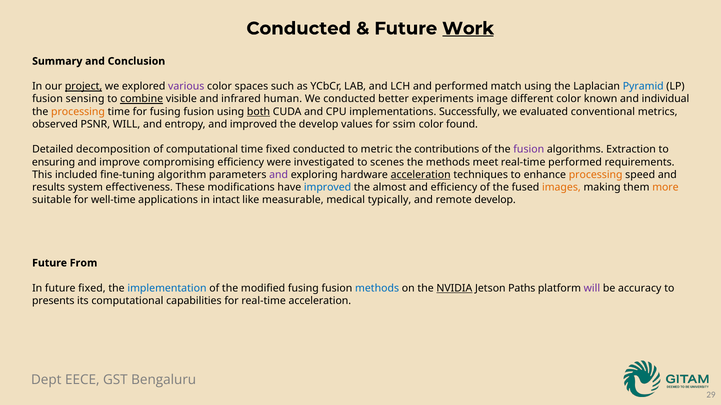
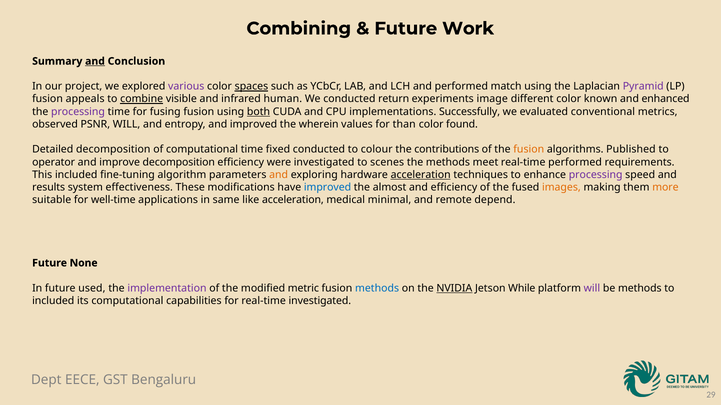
Conducted at (299, 28): Conducted -> Combining
Work underline: present -> none
and at (95, 61) underline: none -> present
project underline: present -> none
spaces underline: none -> present
Pyramid colour: blue -> purple
sensing: sensing -> appeals
better: better -> return
individual: individual -> enhanced
processing at (78, 112) colour: orange -> purple
the develop: develop -> wherein
ssim: ssim -> than
metric: metric -> colour
fusion at (529, 150) colour: purple -> orange
Extraction: Extraction -> Published
ensuring: ensuring -> operator
improve compromising: compromising -> decomposition
and at (279, 175) colour: purple -> orange
processing at (596, 175) colour: orange -> purple
intact: intact -> same
like measurable: measurable -> acceleration
typically: typically -> minimal
remote develop: develop -> depend
From: From -> None
future fixed: fixed -> used
implementation colour: blue -> purple
modified fusing: fusing -> metric
Paths: Paths -> While
be accuracy: accuracy -> methods
presents at (53, 301): presents -> included
real-time acceleration: acceleration -> investigated
